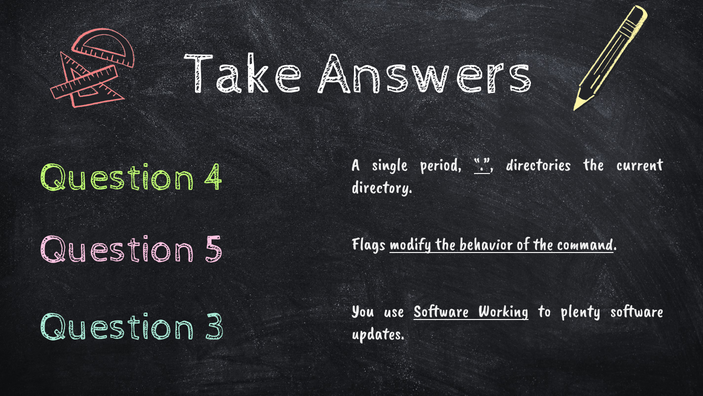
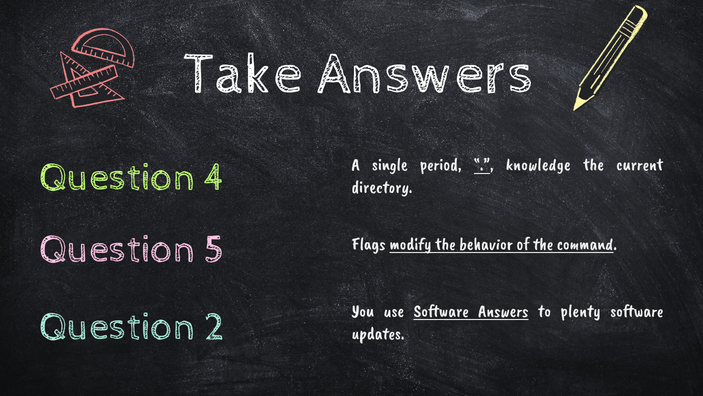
directories: directories -> knowledge
3: 3 -> 2
Software Working: Working -> Answers
